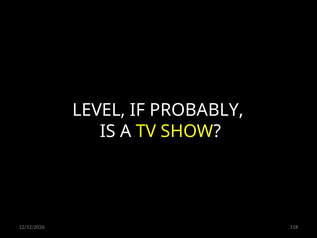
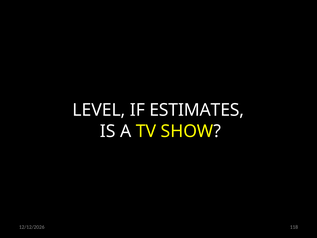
PROBABLY: PROBABLY -> ESTIMATES
